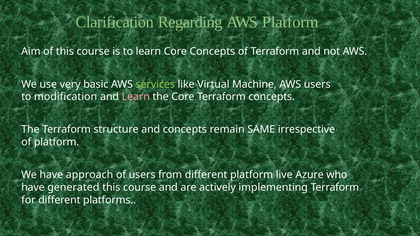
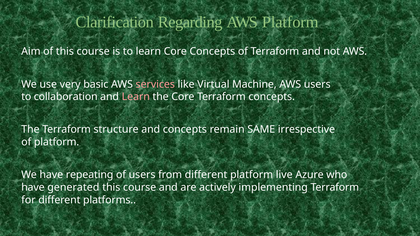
services colour: light green -> pink
modification: modification -> collaboration
approach: approach -> repeating
